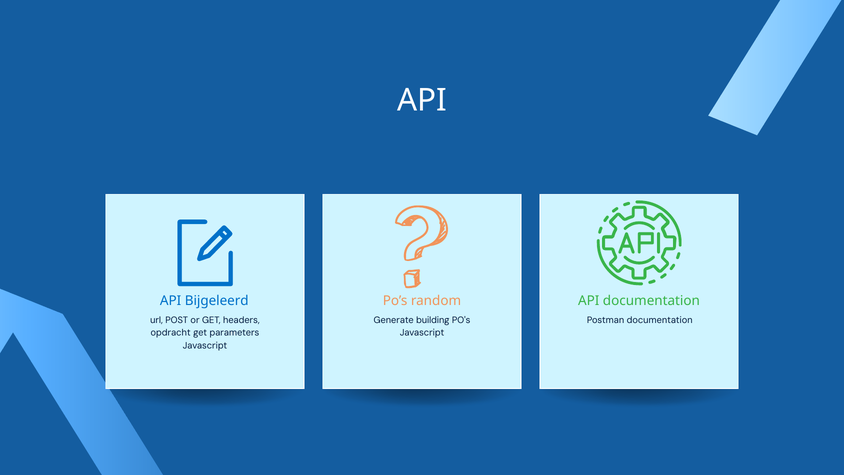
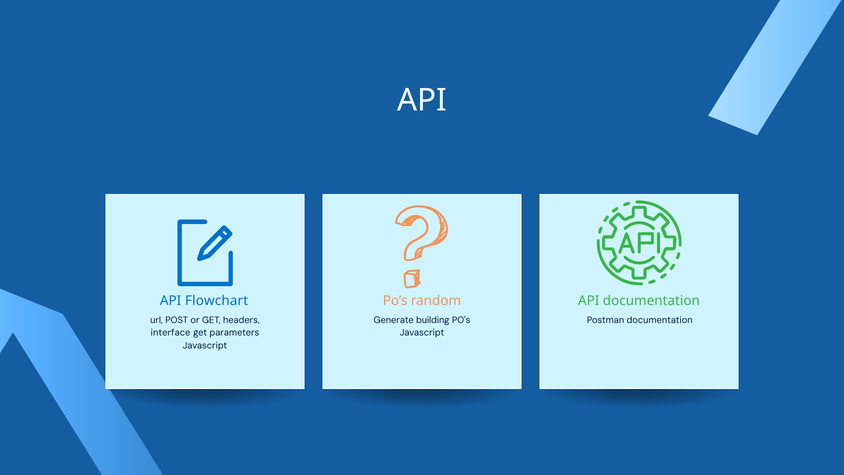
Bijgeleerd: Bijgeleerd -> Flowchart
opdracht: opdracht -> interface
